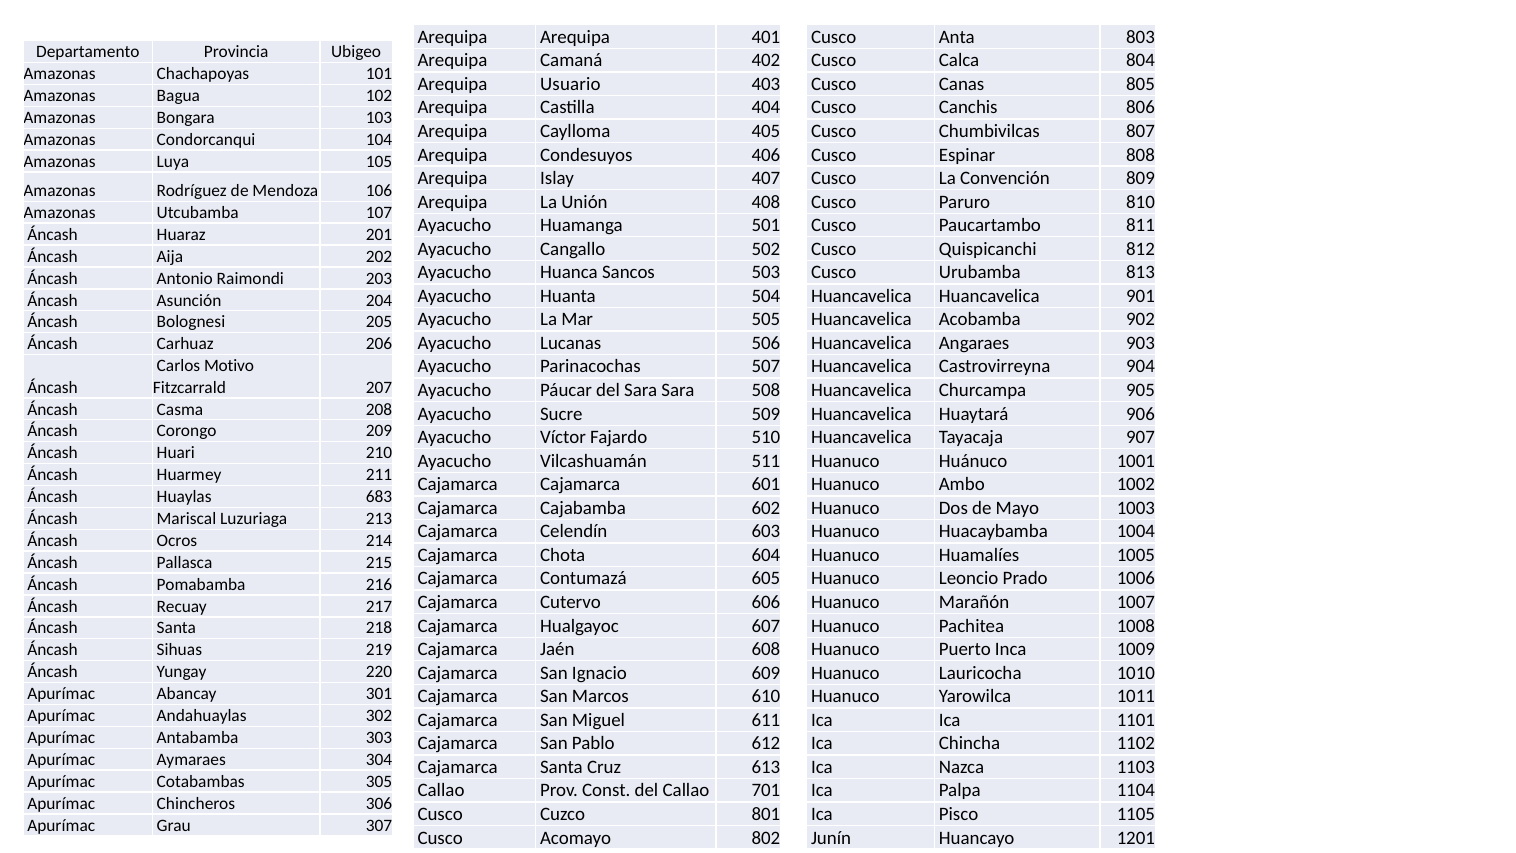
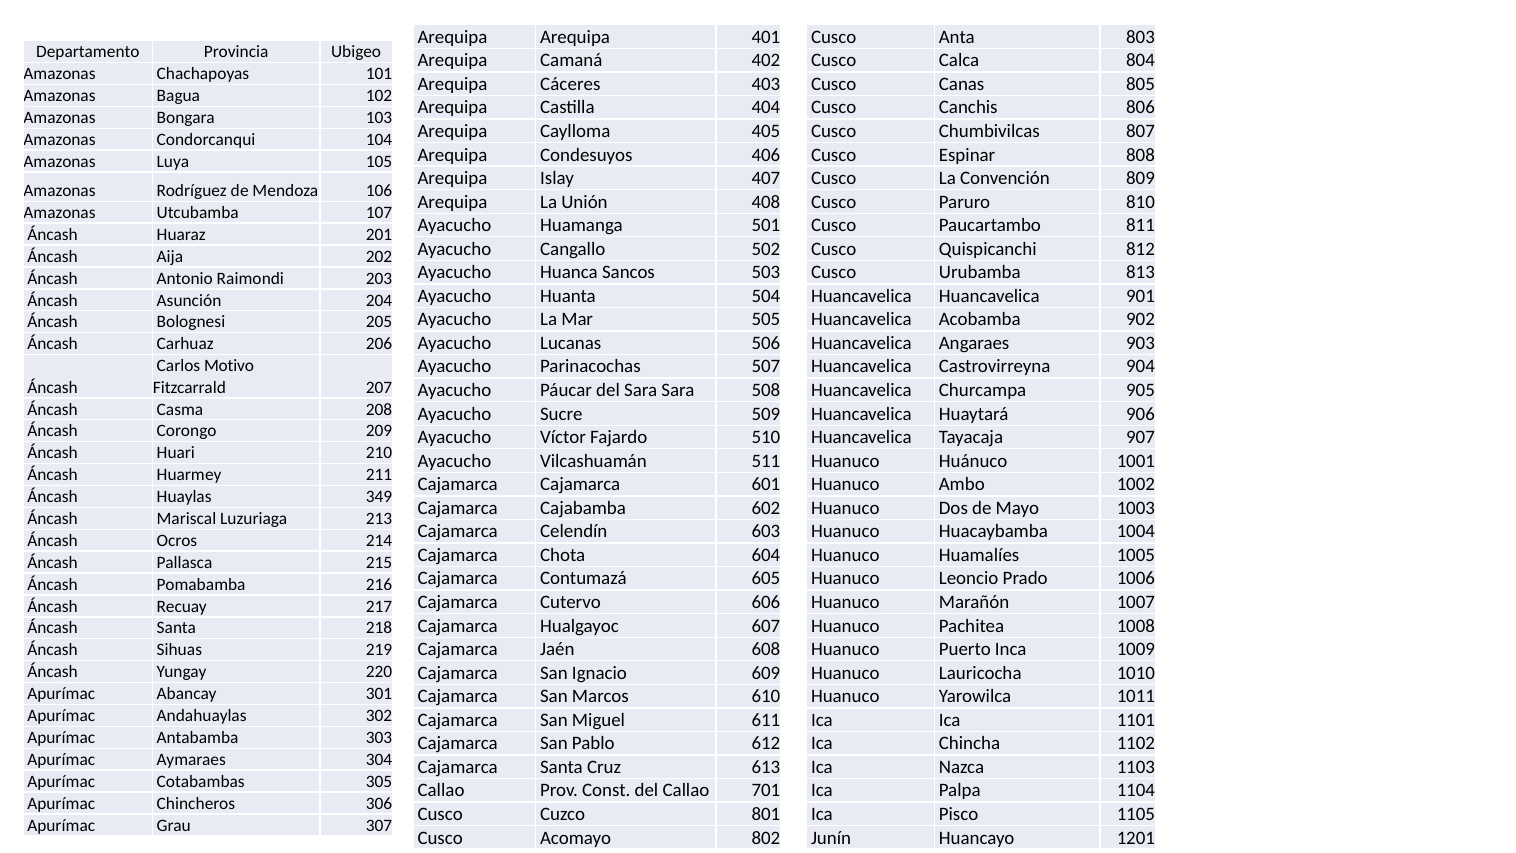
Usuario: Usuario -> Cáceres
683: 683 -> 349
